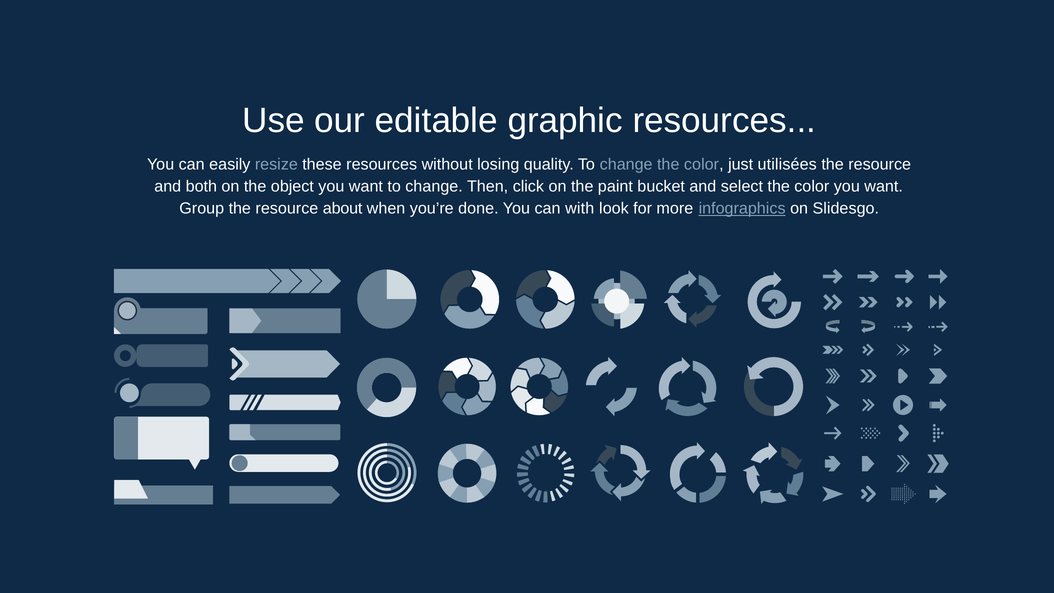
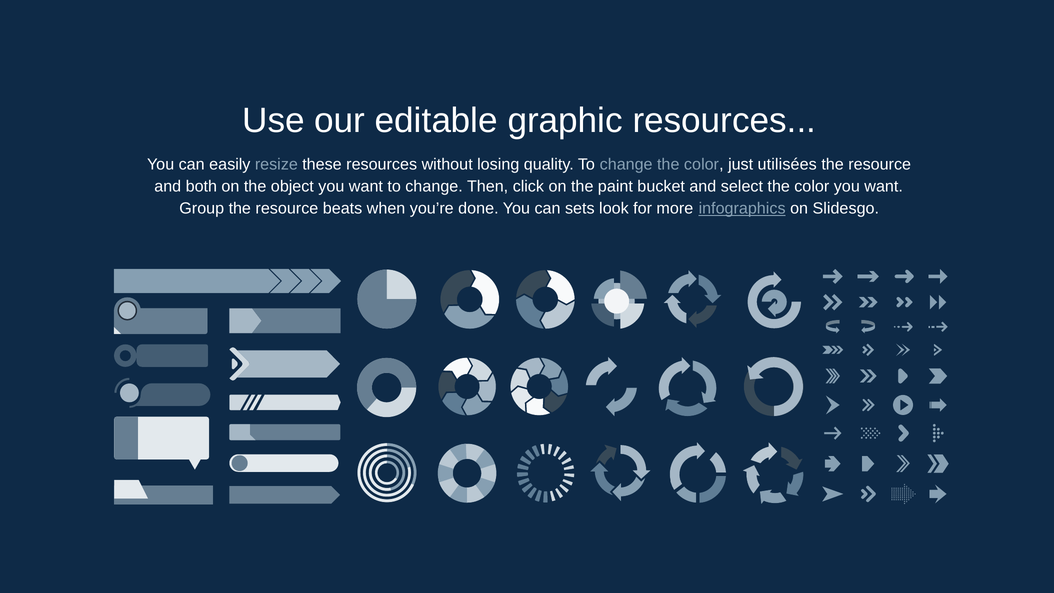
about: about -> beats
with: with -> sets
